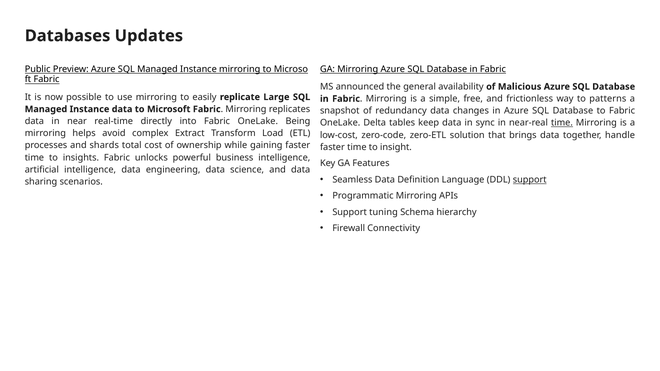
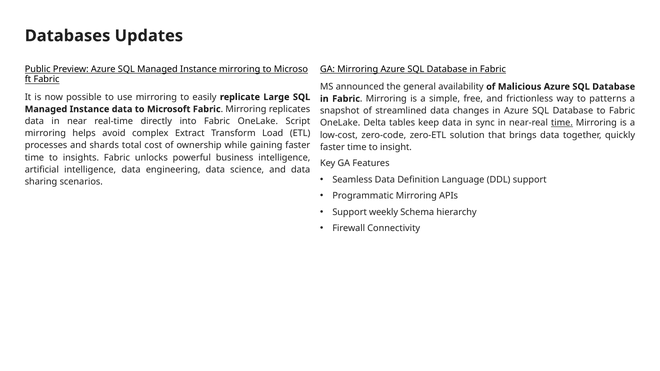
redundancy: redundancy -> streamlined
Being: Being -> Script
handle: handle -> quickly
support at (530, 180) underline: present -> none
tuning: tuning -> weekly
